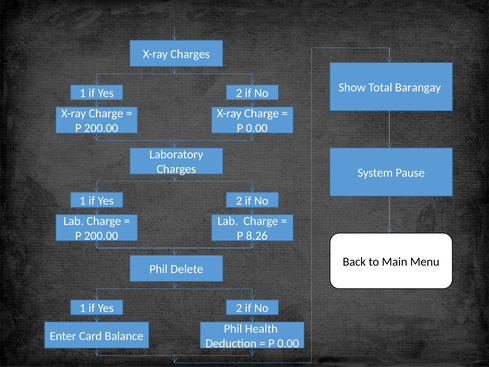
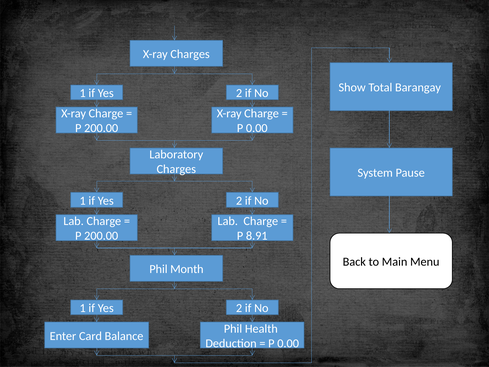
8.26: 8.26 -> 8.91
Delete: Delete -> Month
